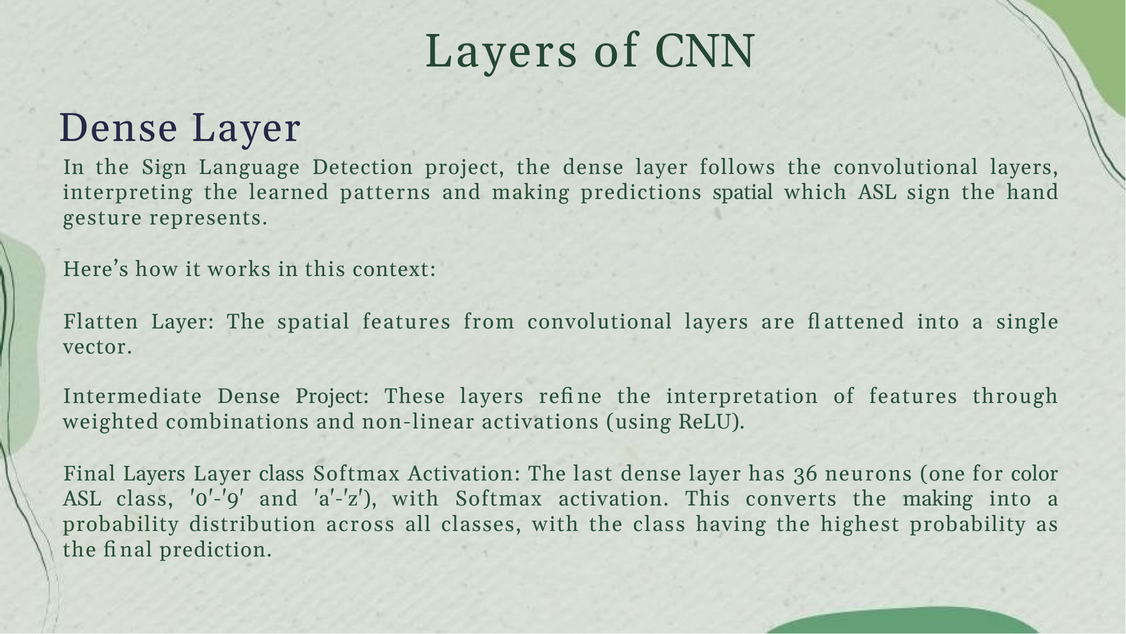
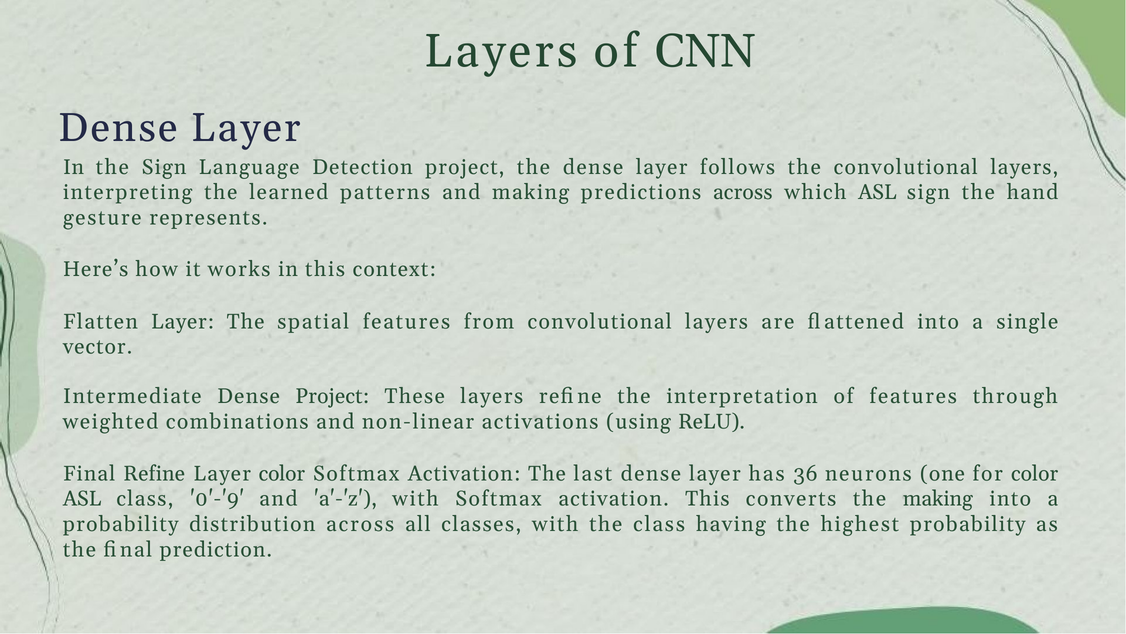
predictions spatial: spatial -> across
Final Layers: Layers -> Refine
Layer class: class -> color
